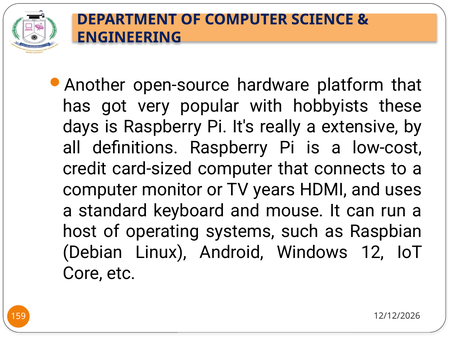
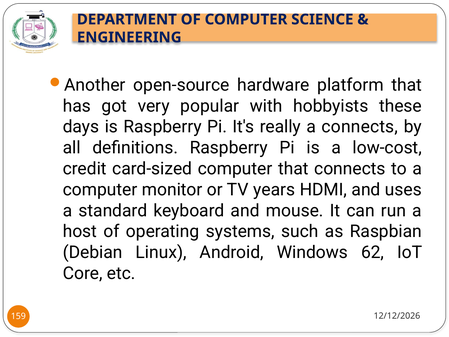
a extensive: extensive -> connects
12: 12 -> 62
